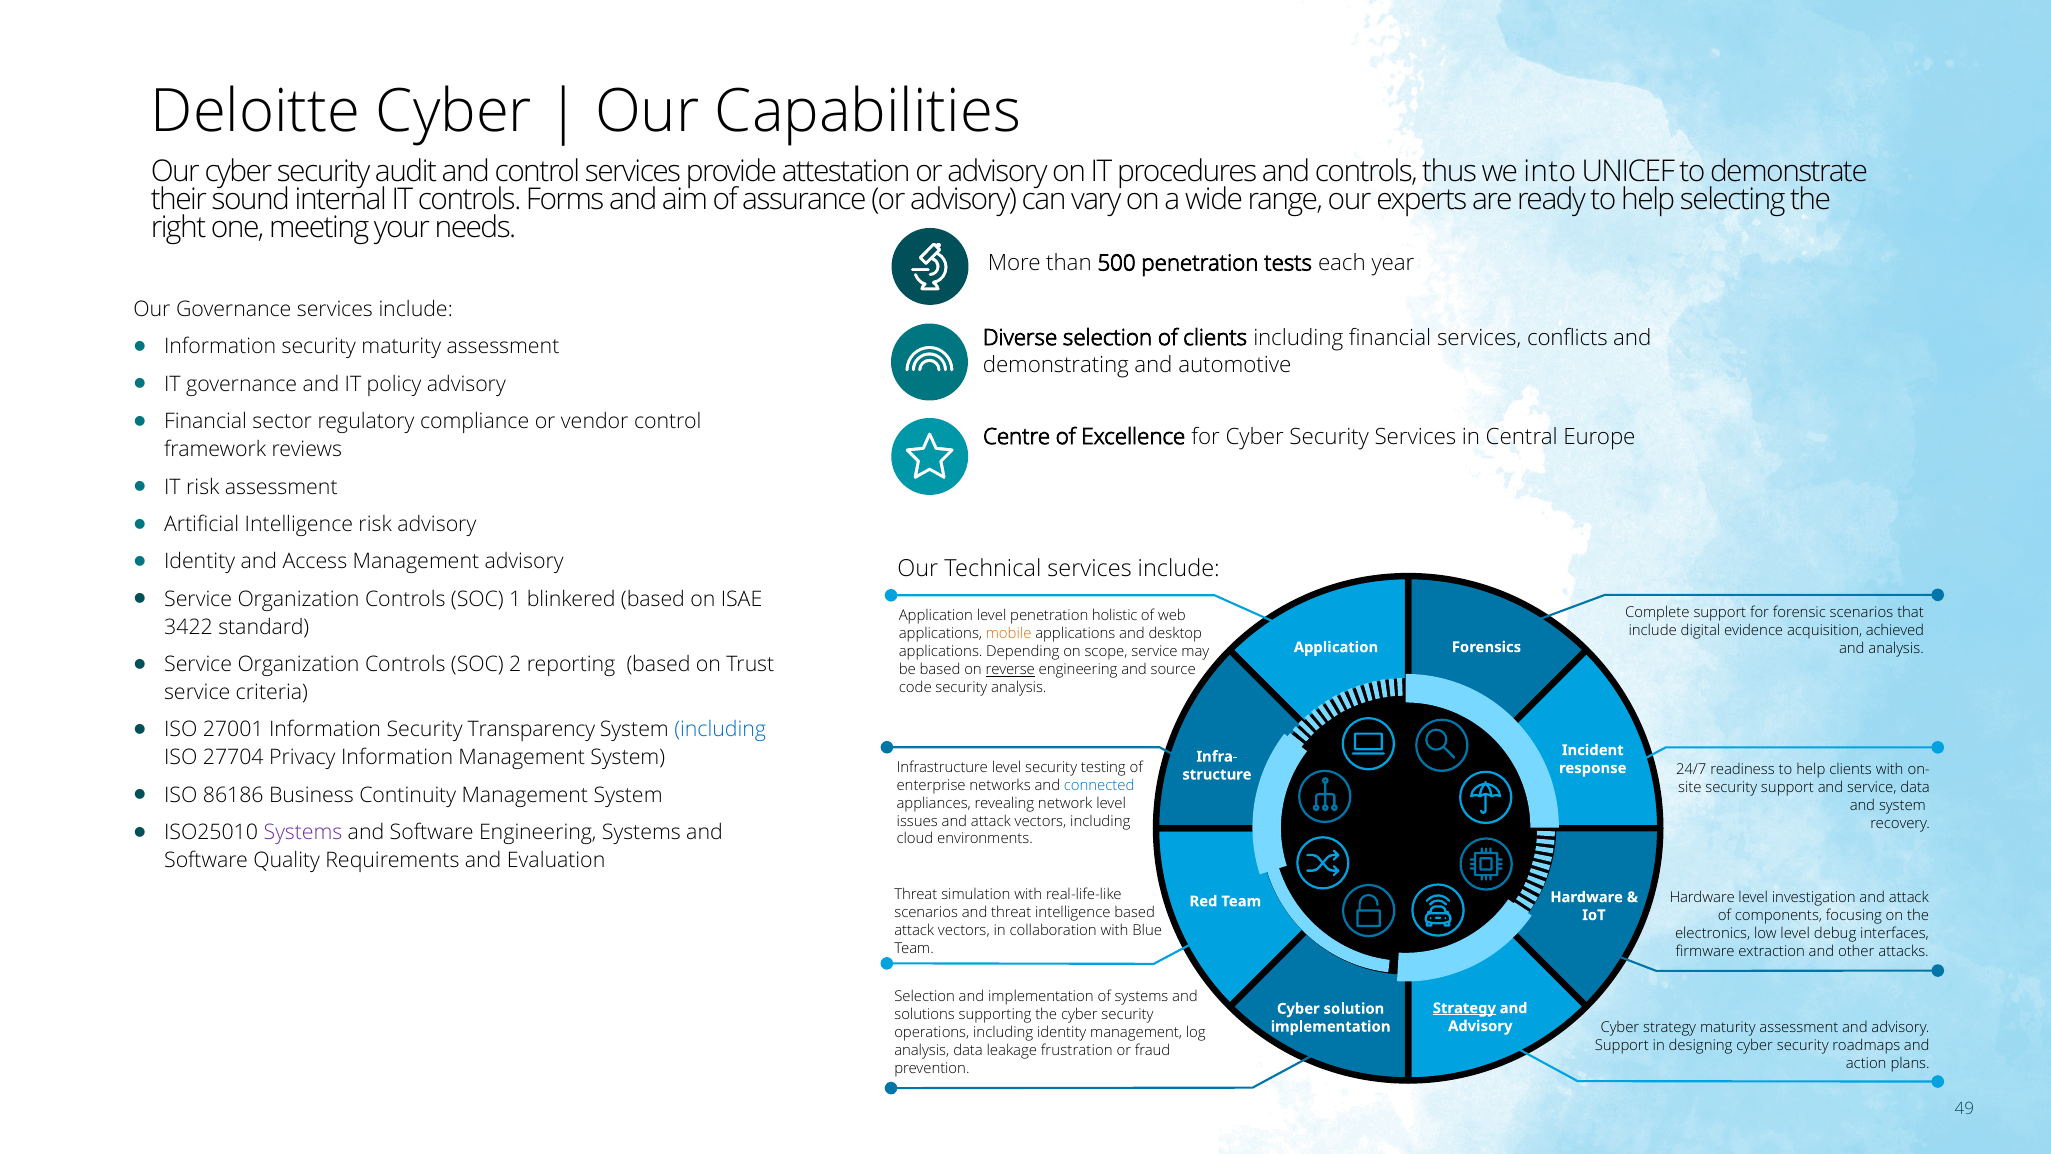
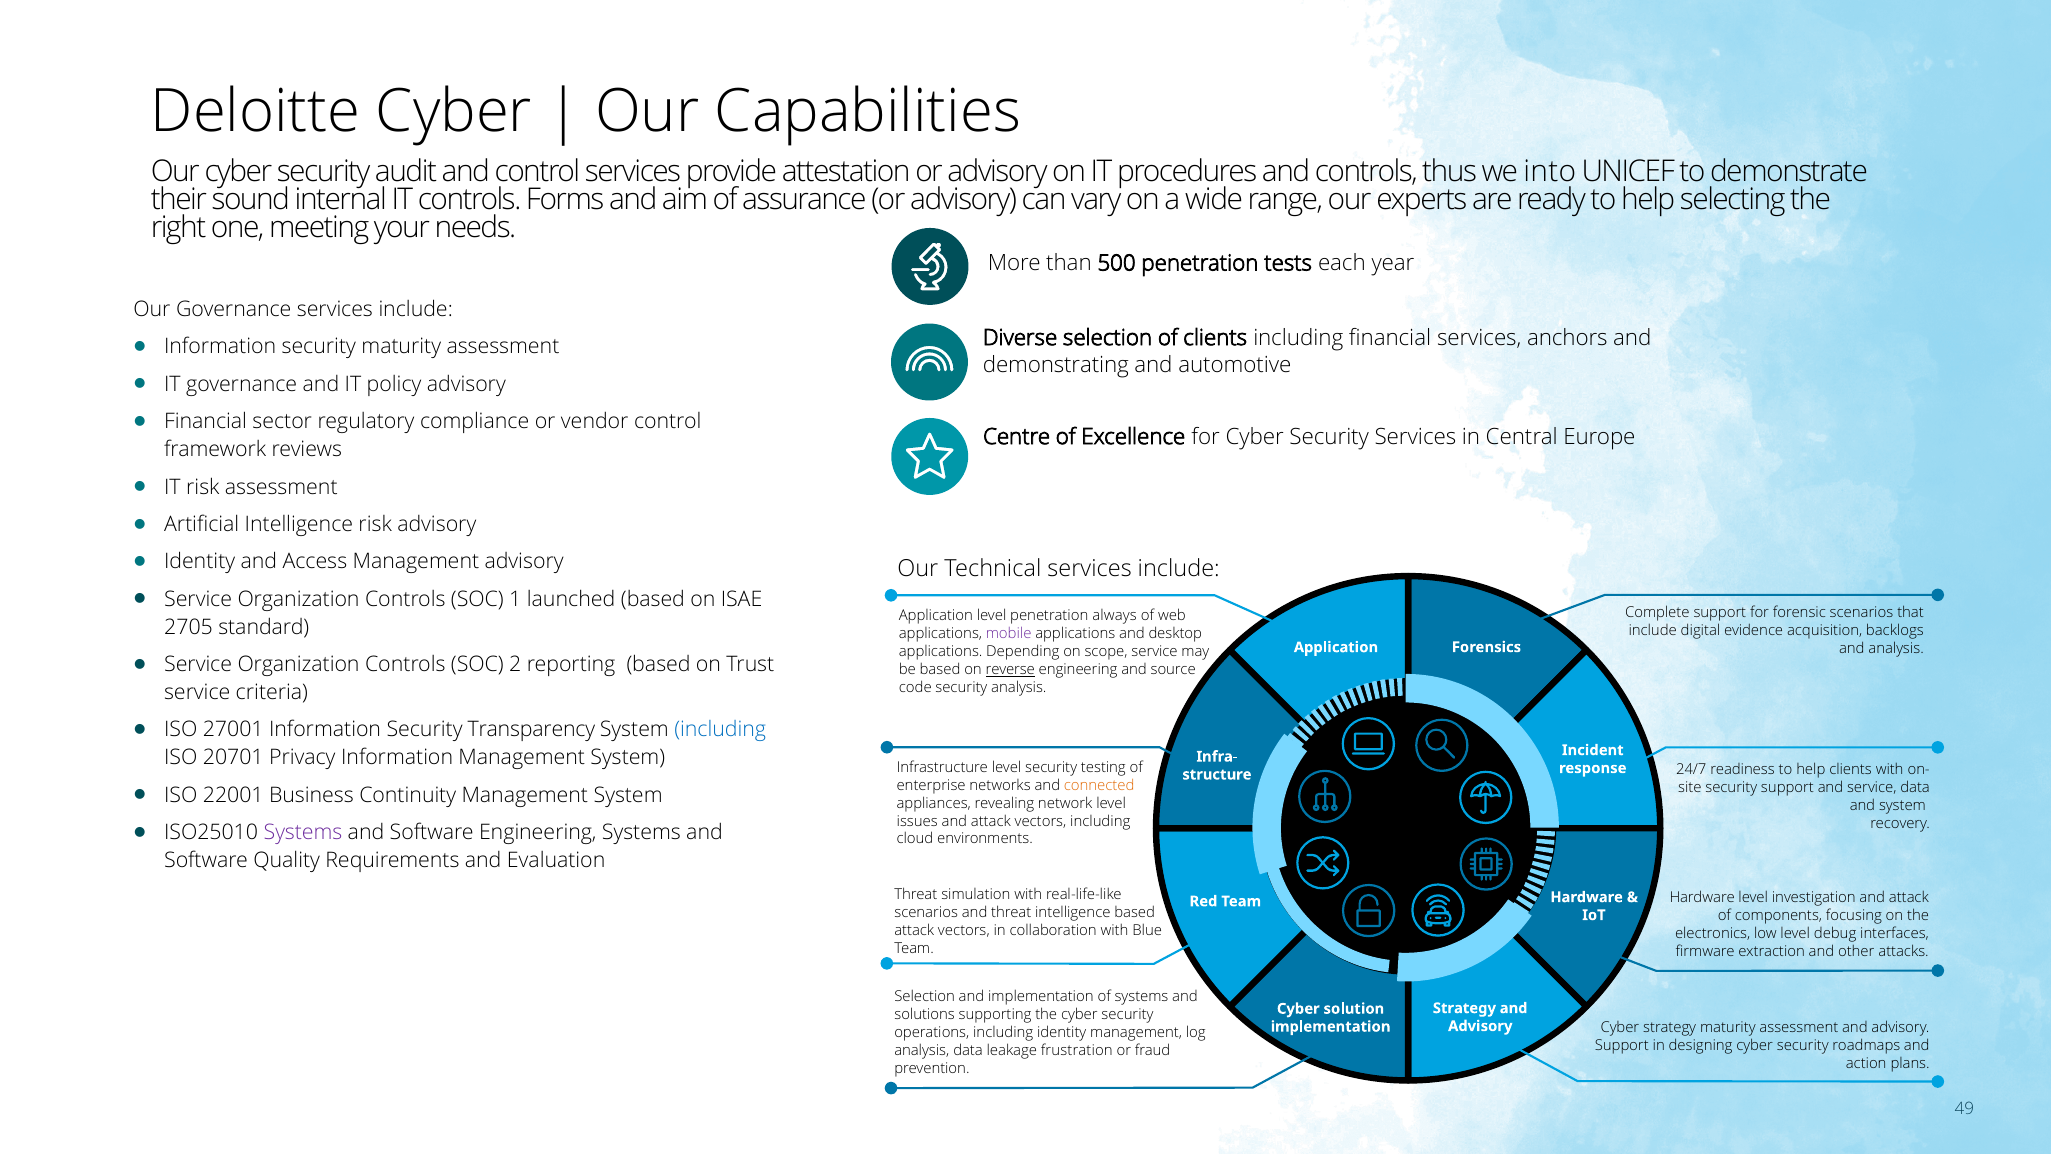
conflicts: conflicts -> anchors
blinkered: blinkered -> launched
holistic: holistic -> always
3422: 3422 -> 2705
achieved: achieved -> backlogs
mobile colour: orange -> purple
27704: 27704 -> 20701
connected colour: blue -> orange
86186: 86186 -> 22001
Strategy at (1464, 1008) underline: present -> none
